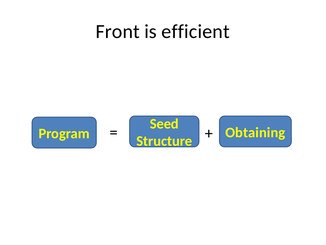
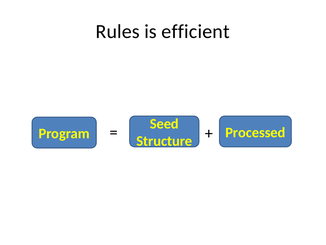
Front: Front -> Rules
Obtaining: Obtaining -> Processed
